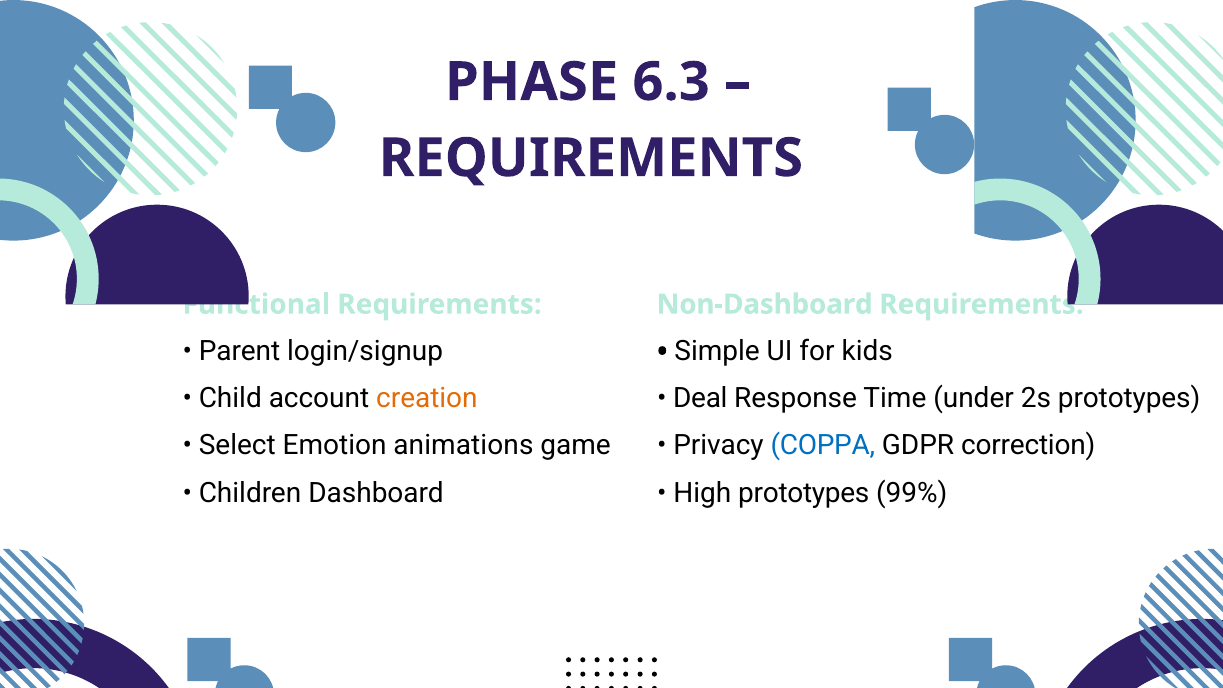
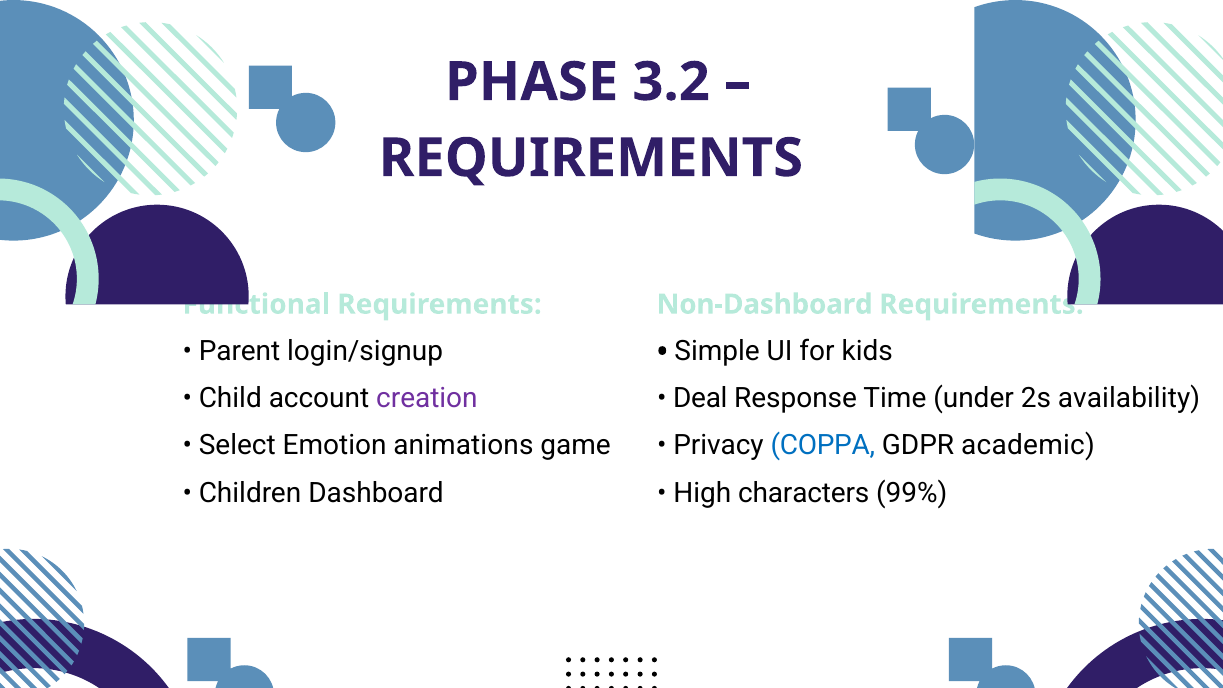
6.3: 6.3 -> 3.2
creation colour: orange -> purple
2s prototypes: prototypes -> availability
correction: correction -> academic
High prototypes: prototypes -> characters
